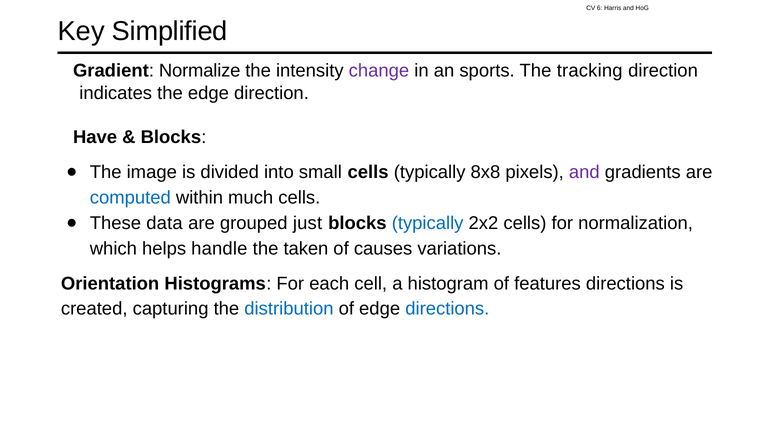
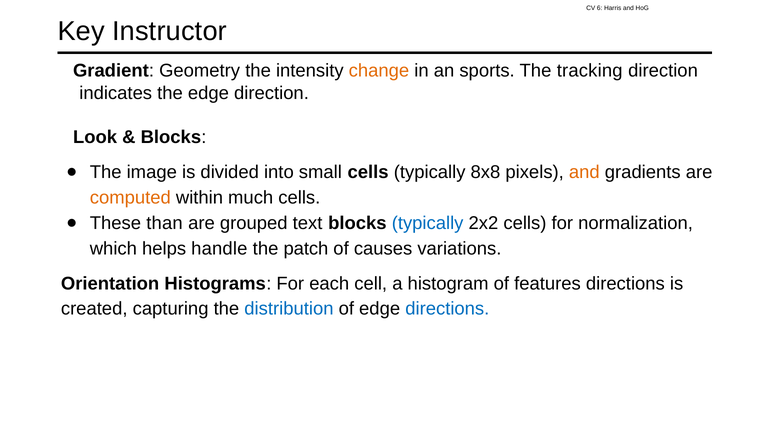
Simplified: Simplified -> Instructor
Normalize: Normalize -> Geometry
change colour: purple -> orange
Have: Have -> Look
and at (584, 172) colour: purple -> orange
computed colour: blue -> orange
data: data -> than
just: just -> text
taken: taken -> patch
